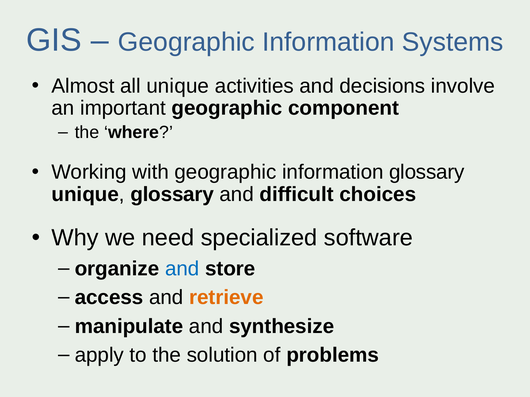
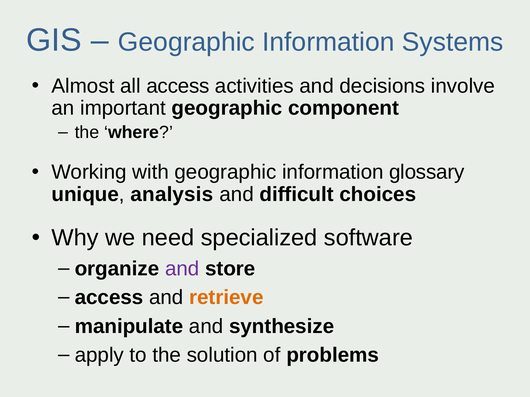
all unique: unique -> access
unique glossary: glossary -> analysis
and at (182, 269) colour: blue -> purple
